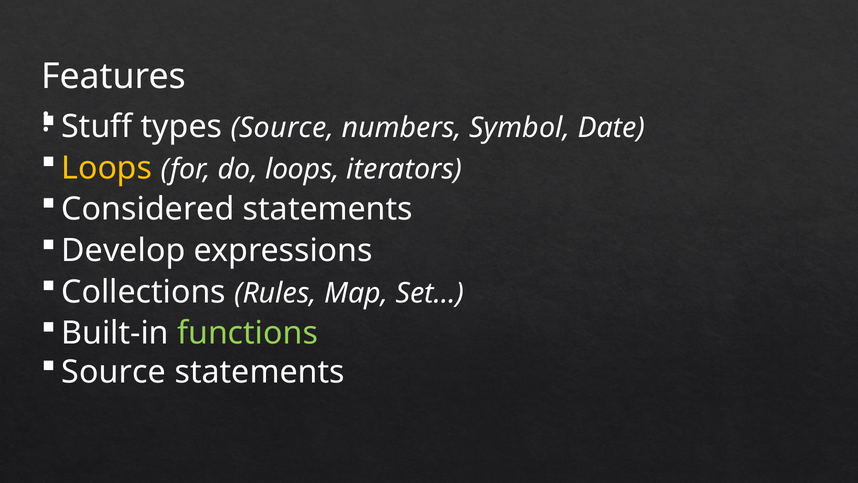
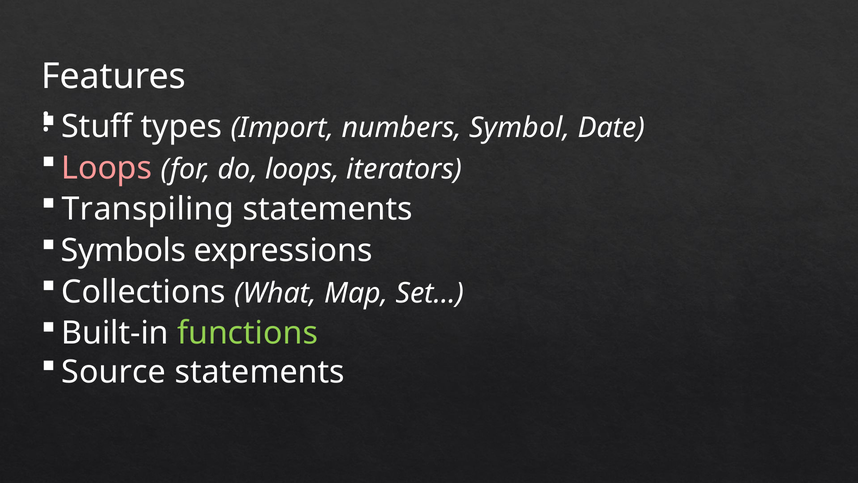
types Source: Source -> Import
Loops at (107, 168) colour: yellow -> pink
Considered: Considered -> Transpiling
Develop: Develop -> Symbols
Rules: Rules -> What
